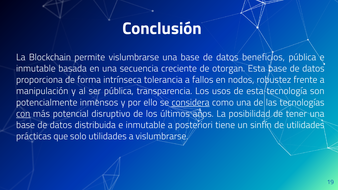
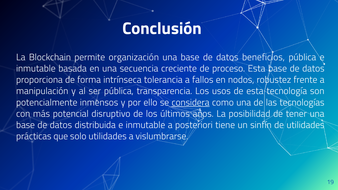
permite vislumbrarse: vislumbrarse -> organización
otorgan: otorgan -> proceso
con underline: present -> none
